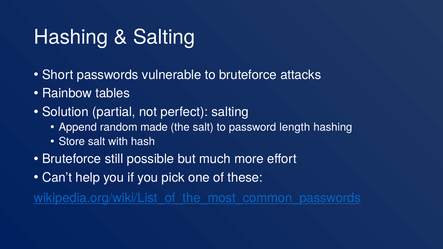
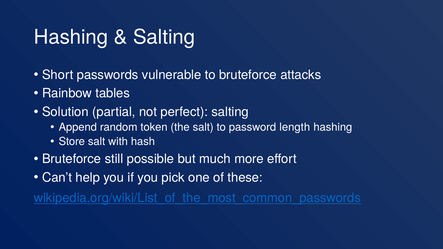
made: made -> token
